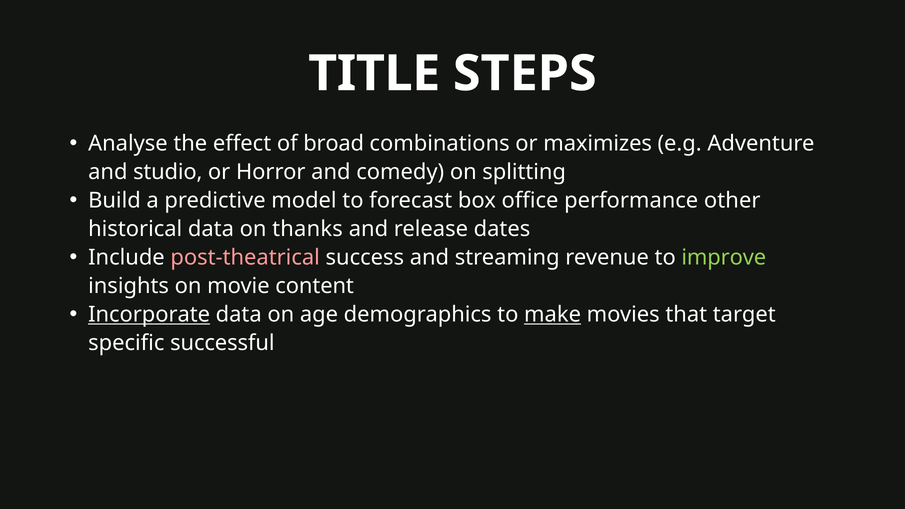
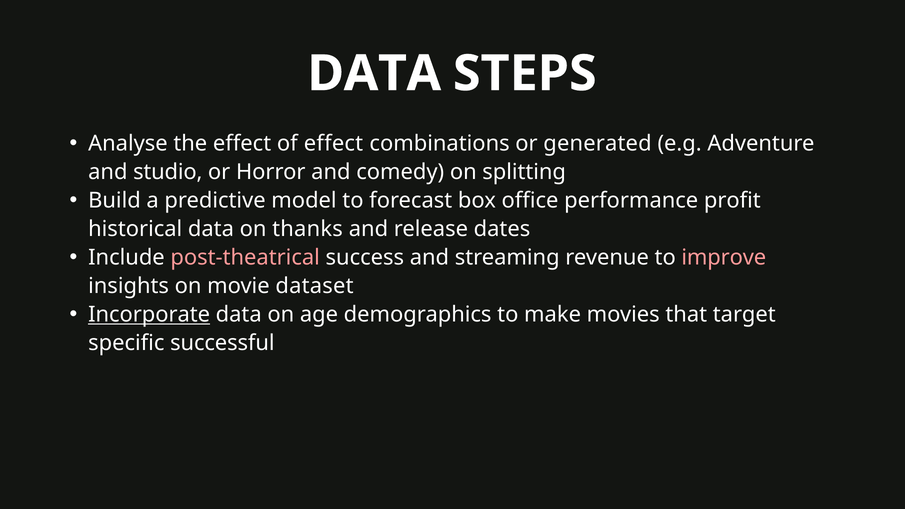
TITLE at (374, 74): TITLE -> DATA
of broad: broad -> effect
maximizes: maximizes -> generated
other: other -> profit
improve colour: light green -> pink
content: content -> dataset
make underline: present -> none
